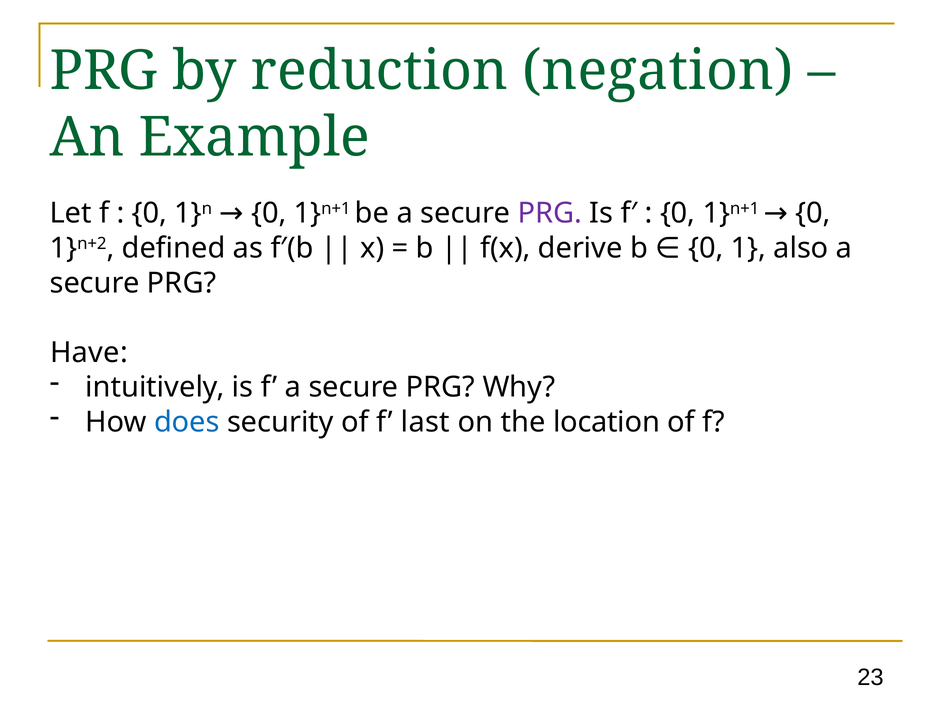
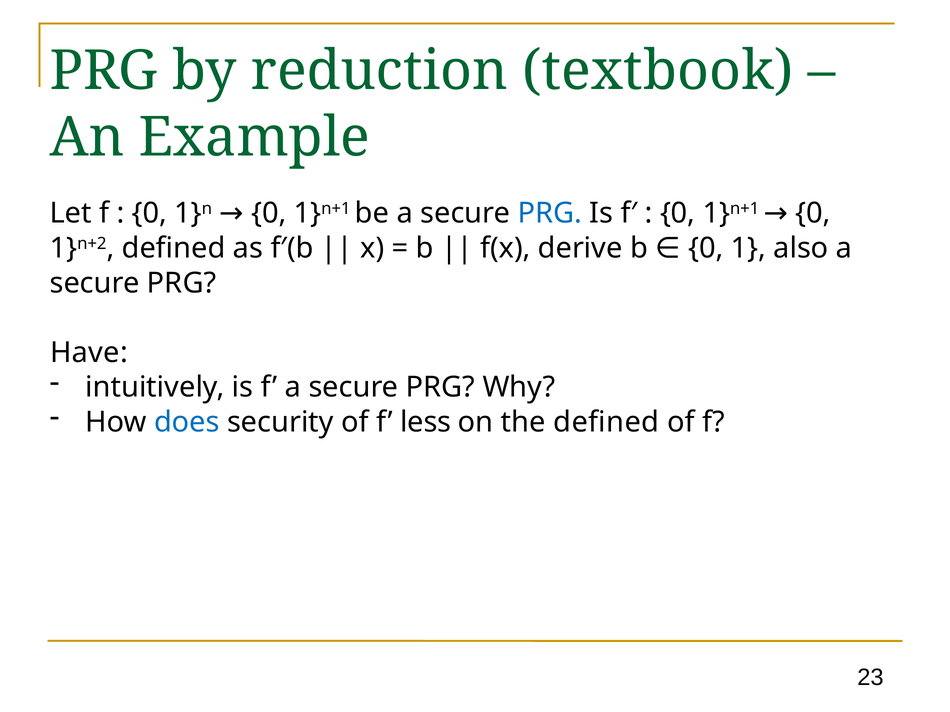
negation: negation -> textbook
PRG at (550, 214) colour: purple -> blue
last: last -> less
the location: location -> defined
